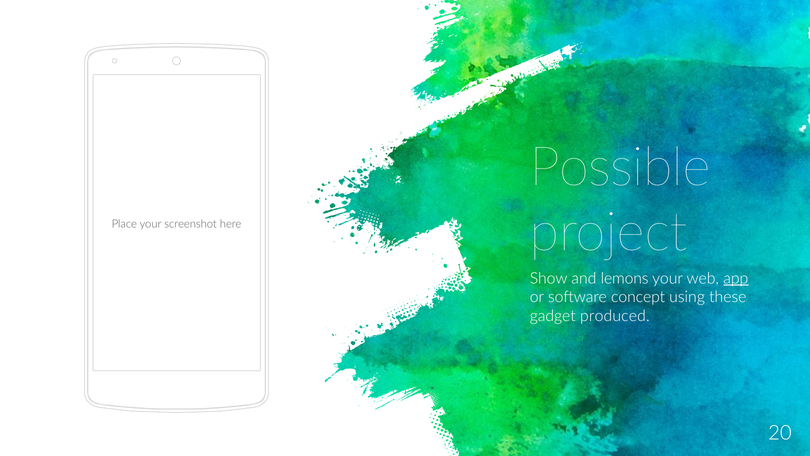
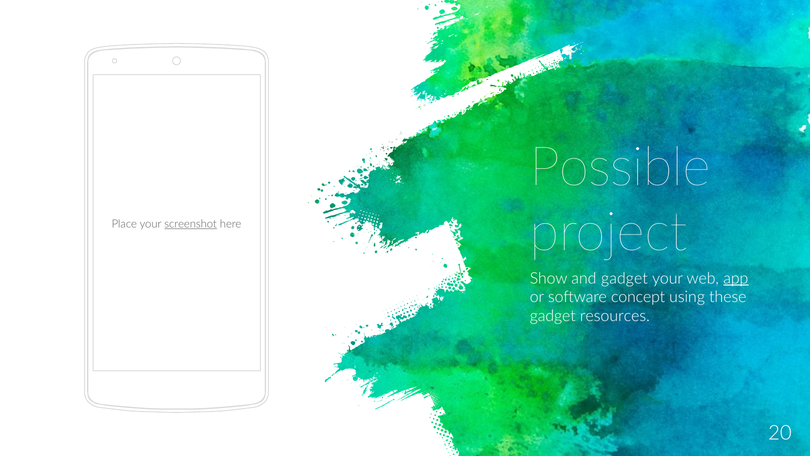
screenshot underline: none -> present
and lemons: lemons -> gadget
produced: produced -> resources
